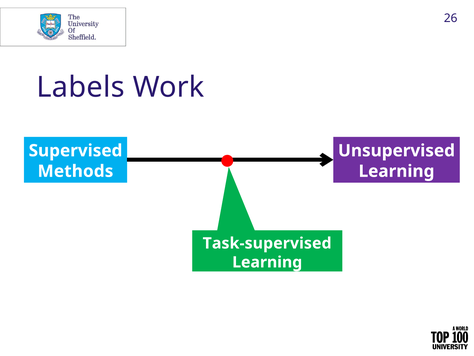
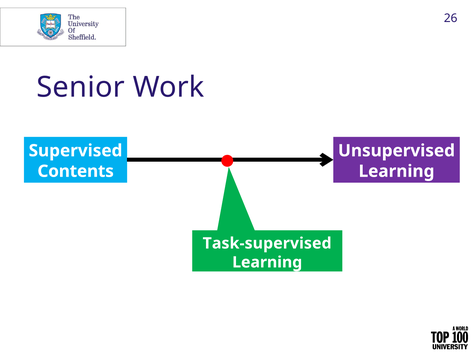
Labels: Labels -> Senior
Methods: Methods -> Contents
